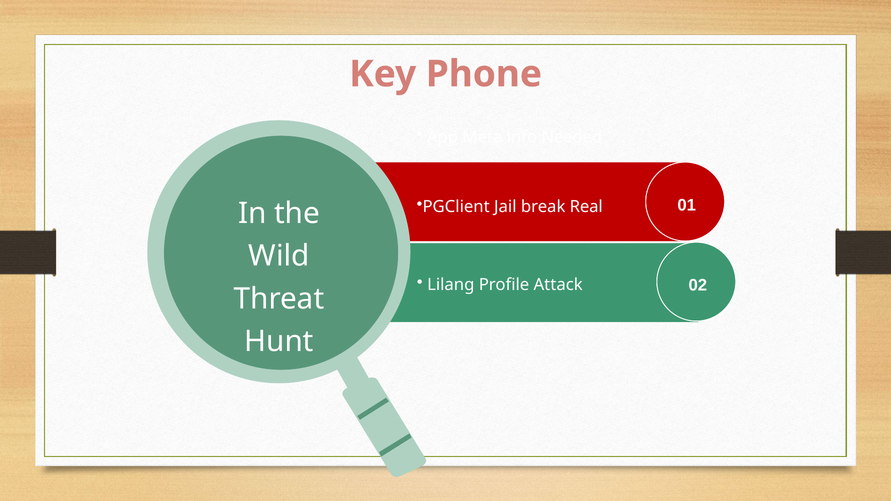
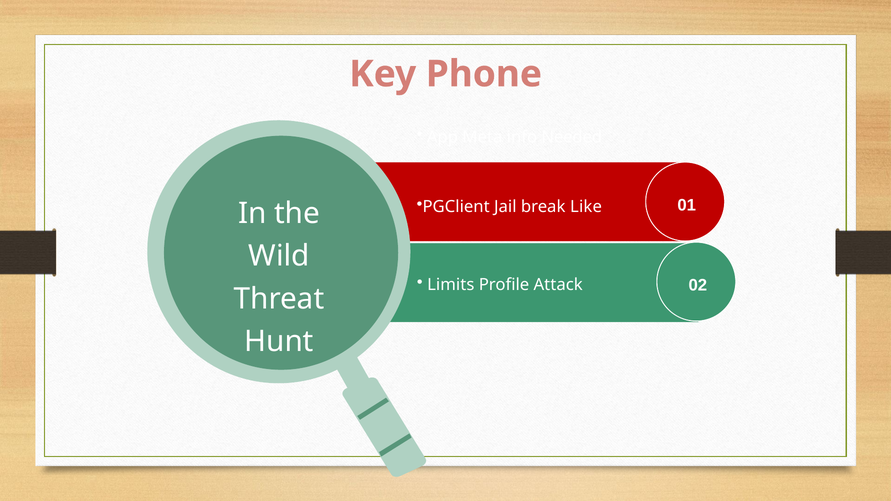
Real: Real -> Like
Lilang: Lilang -> Limits
